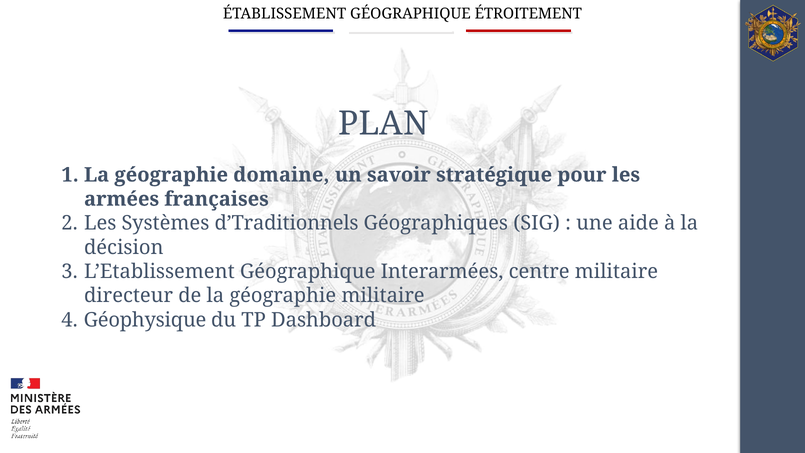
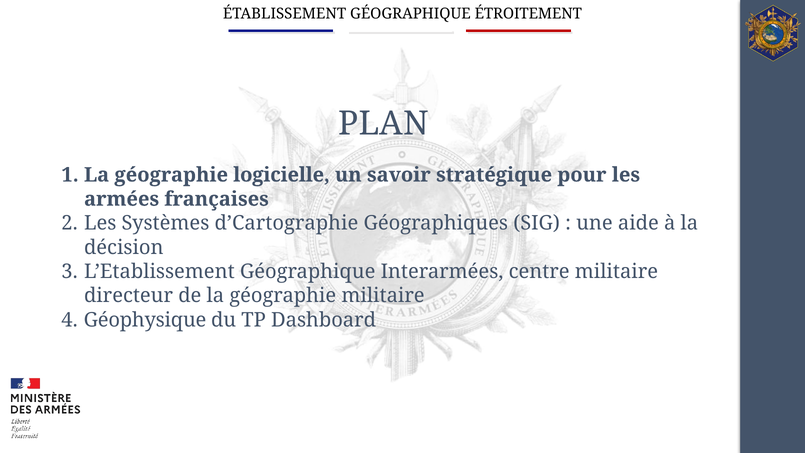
domaine: domaine -> logicielle
d’Traditionnels: d’Traditionnels -> d’Cartographie
